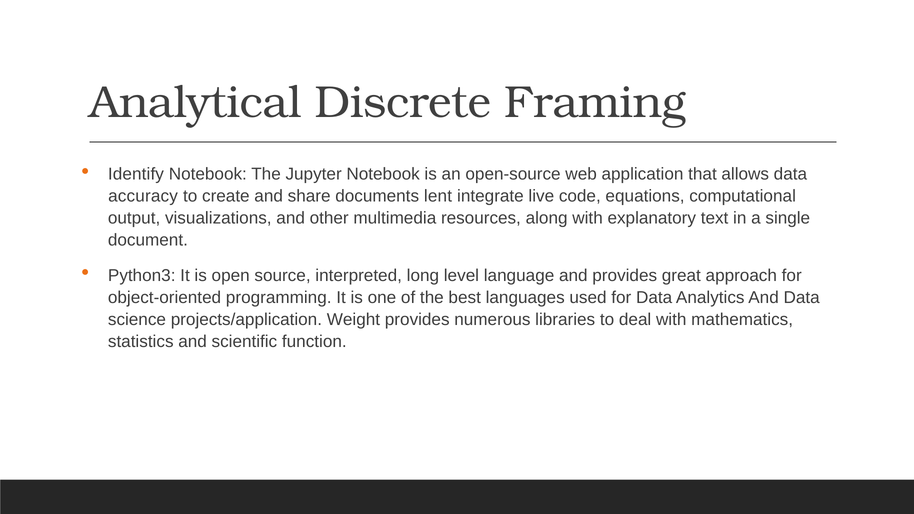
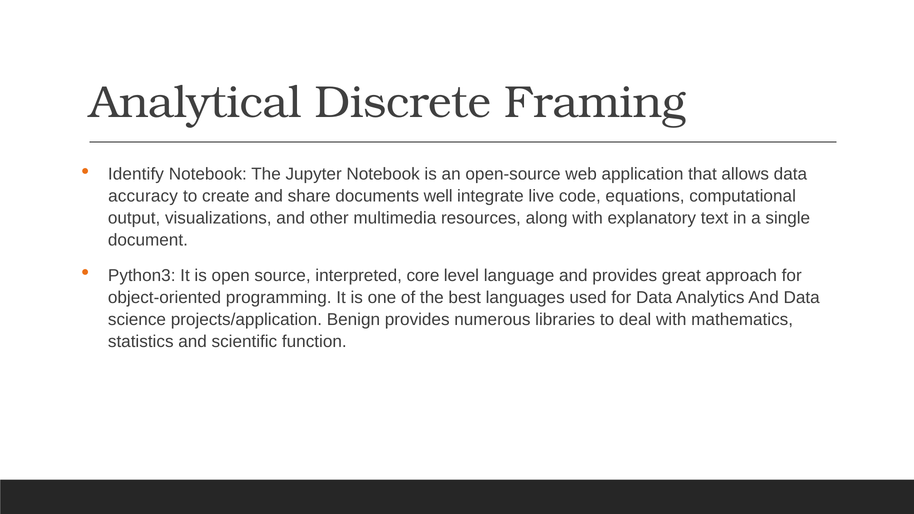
lent: lent -> well
long: long -> core
Weight: Weight -> Benign
